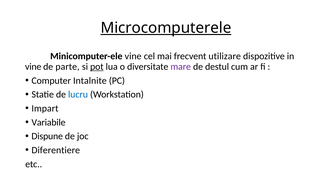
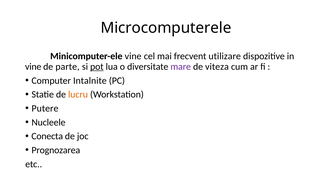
Microcomputerele underline: present -> none
destul: destul -> viteza
lucru colour: blue -> orange
Impart: Impart -> Putere
Variabile: Variabile -> Nucleele
Dispune: Dispune -> Conecta
Diferentiere: Diferentiere -> Prognozarea
